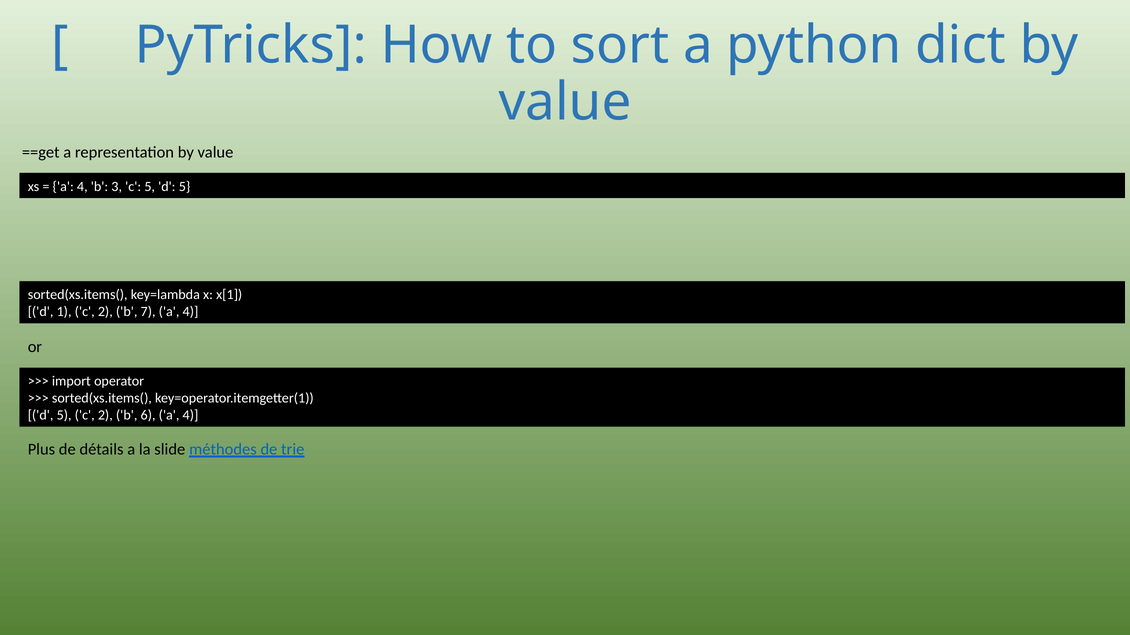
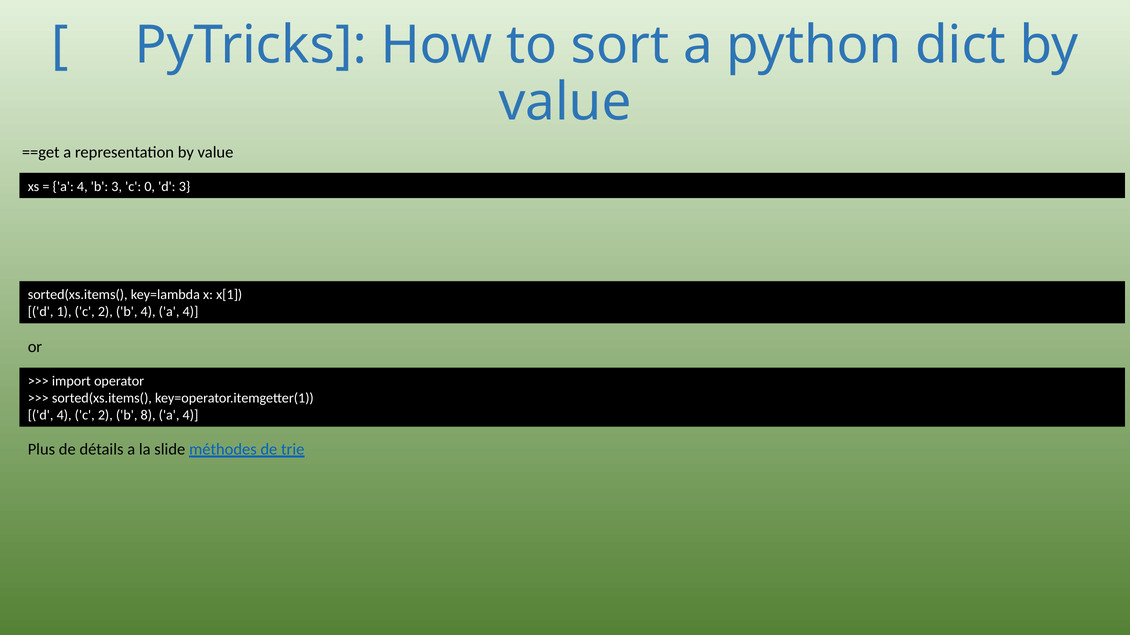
c 5: 5 -> 0
5 at (185, 187): 5 -> 3
b 7: 7 -> 4
5 at (64, 416): 5 -> 4
6: 6 -> 8
